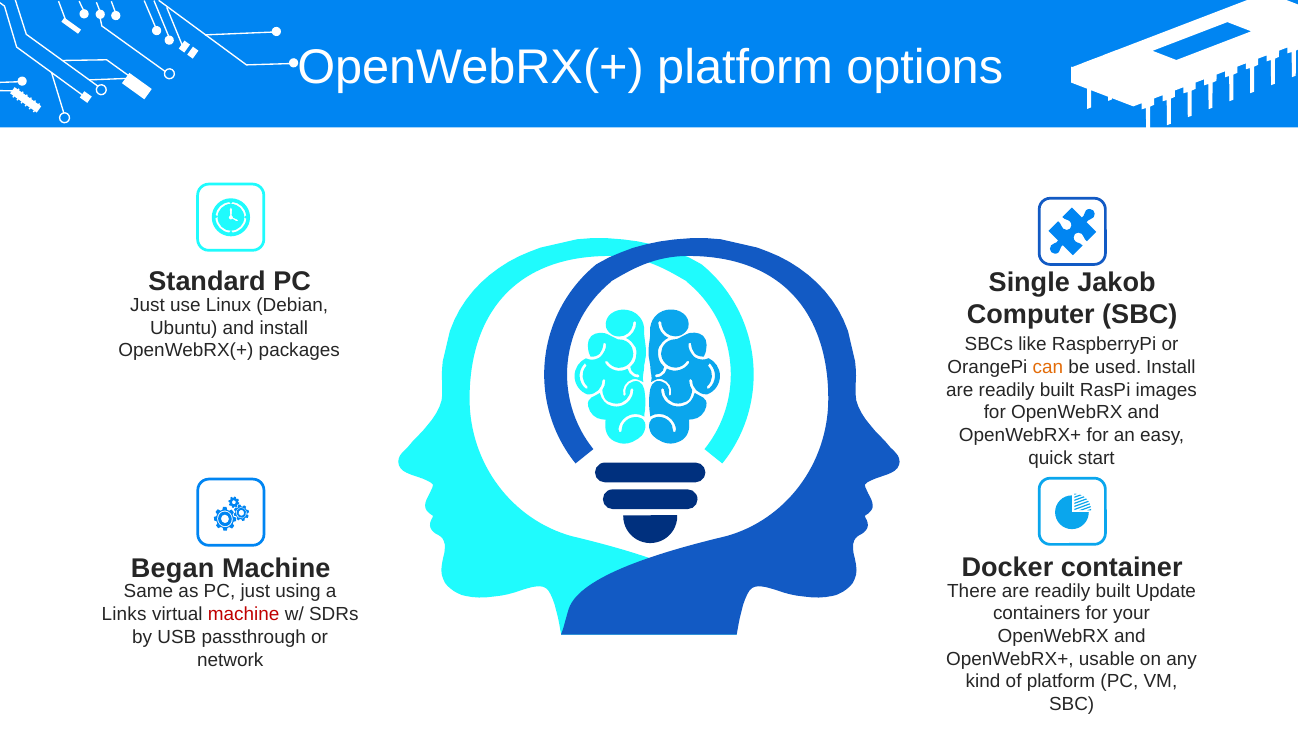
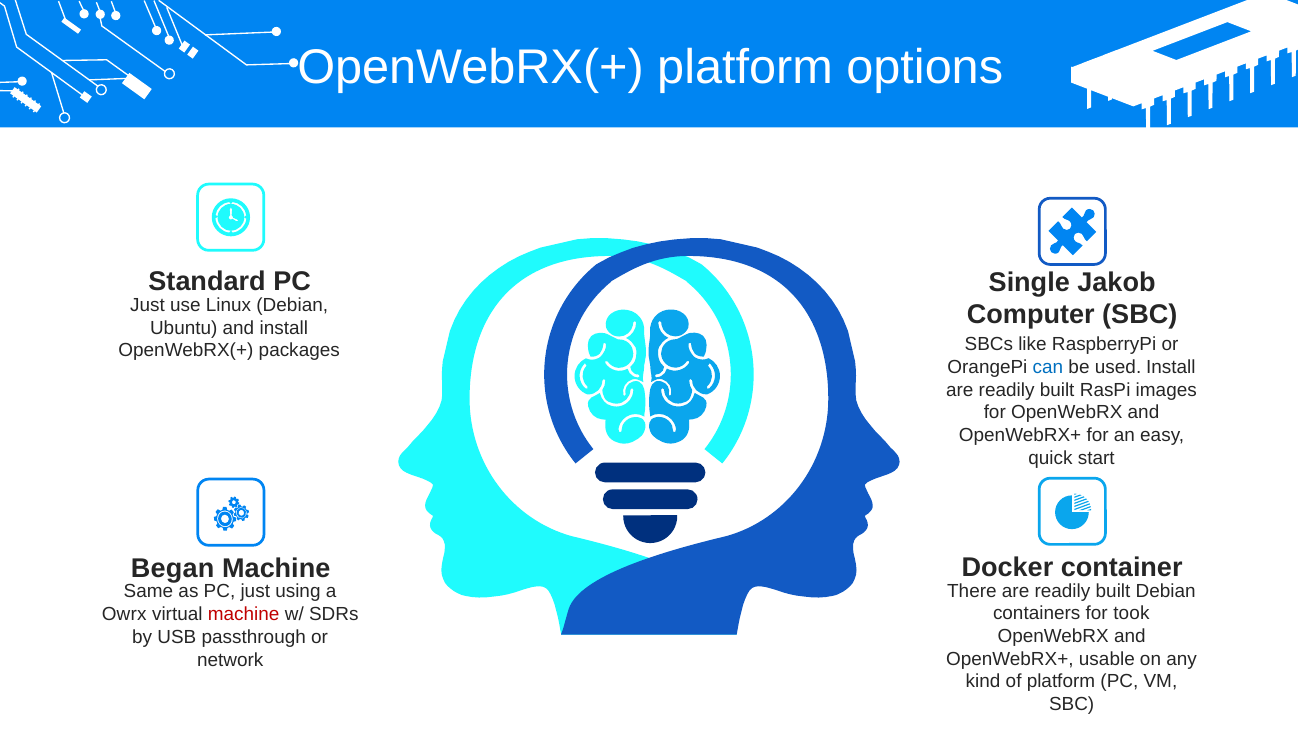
can colour: orange -> blue
built Update: Update -> Debian
your: your -> took
Links: Links -> Owrx
